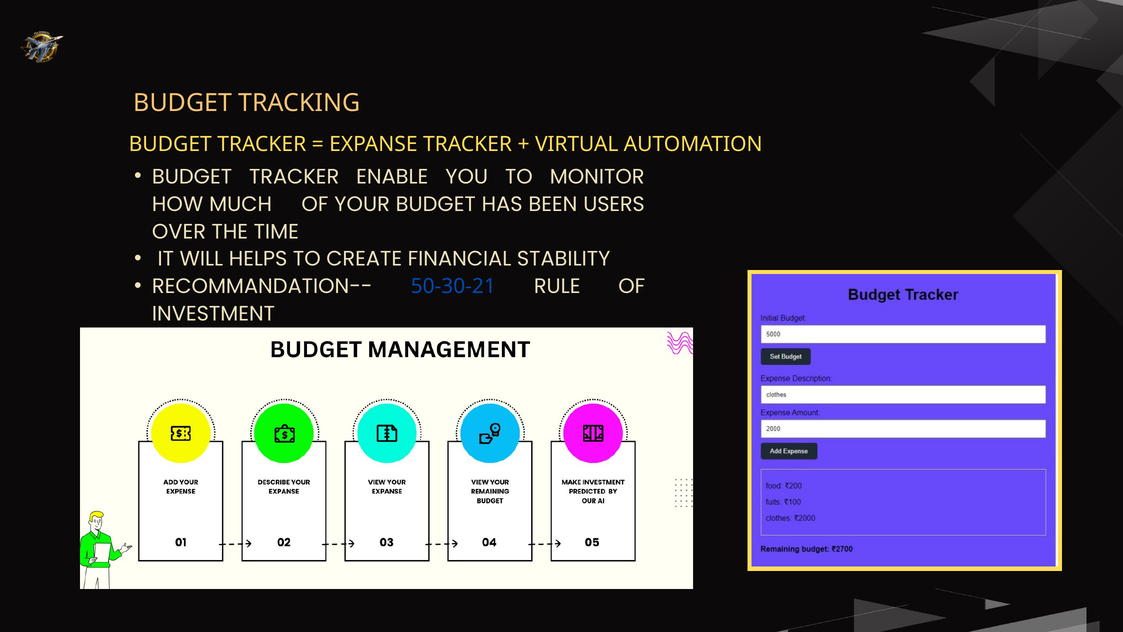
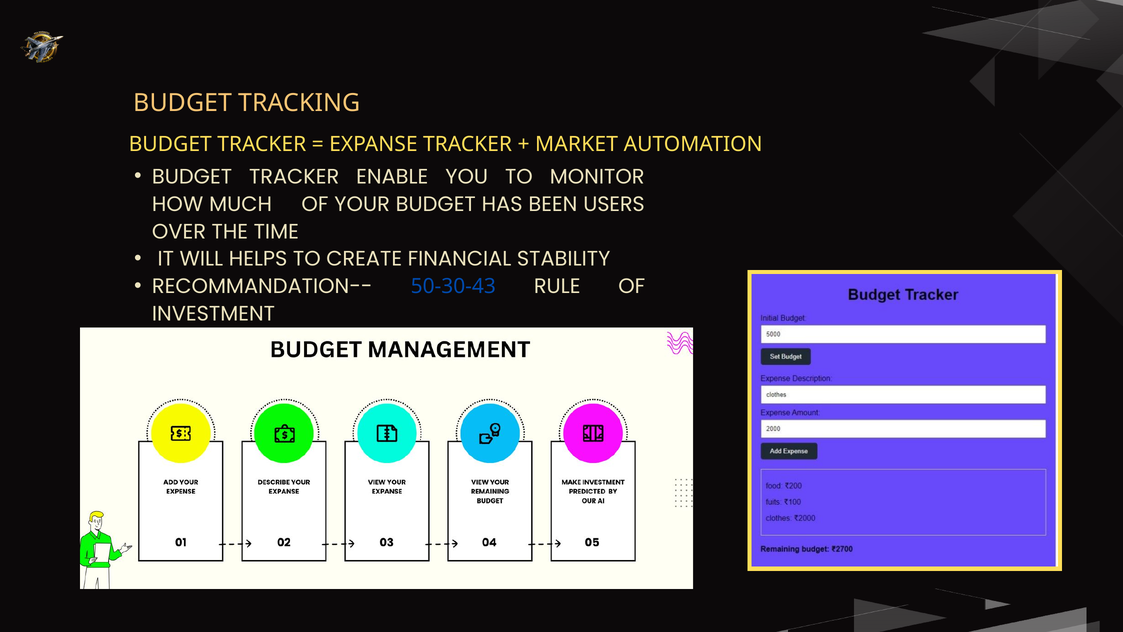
VIRTUAL: VIRTUAL -> MARKET
50-30-21: 50-30-21 -> 50-30-43
